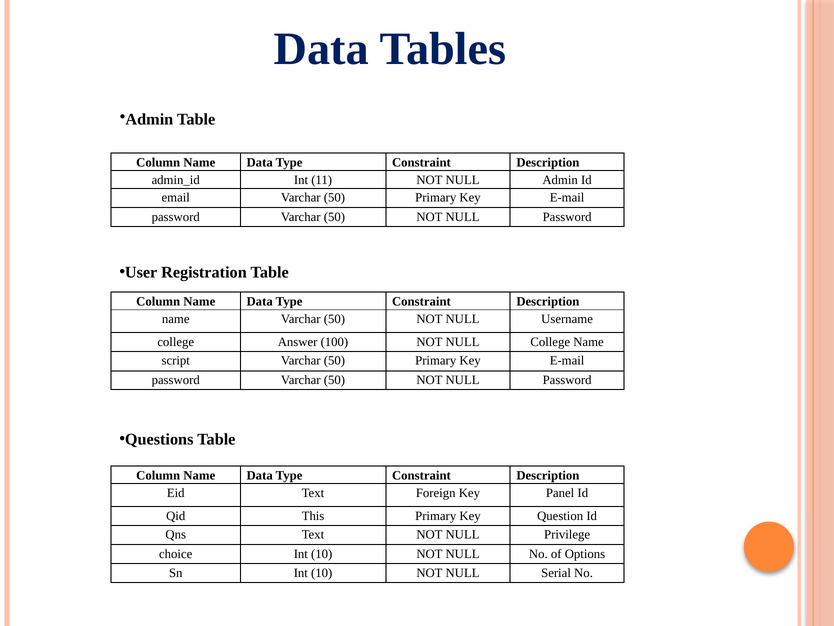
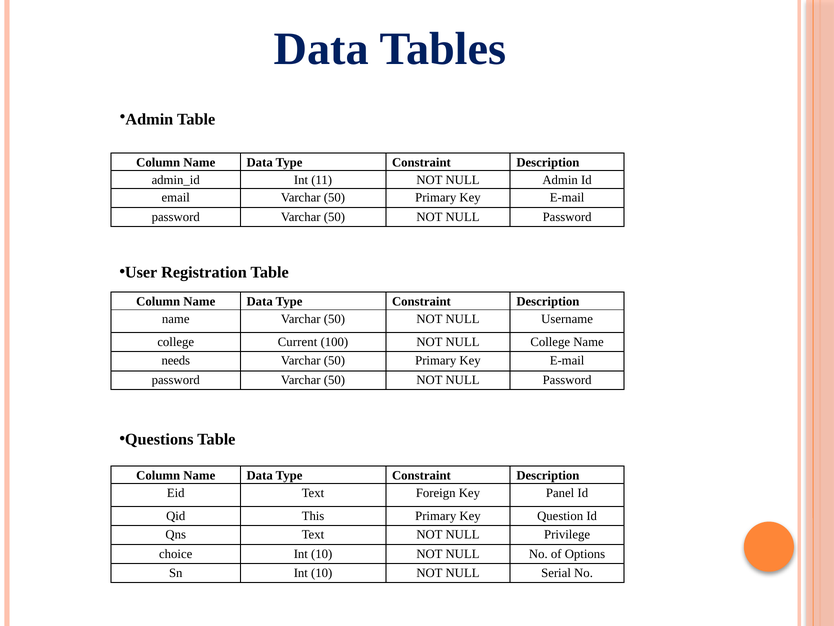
Answer: Answer -> Current
script: script -> needs
